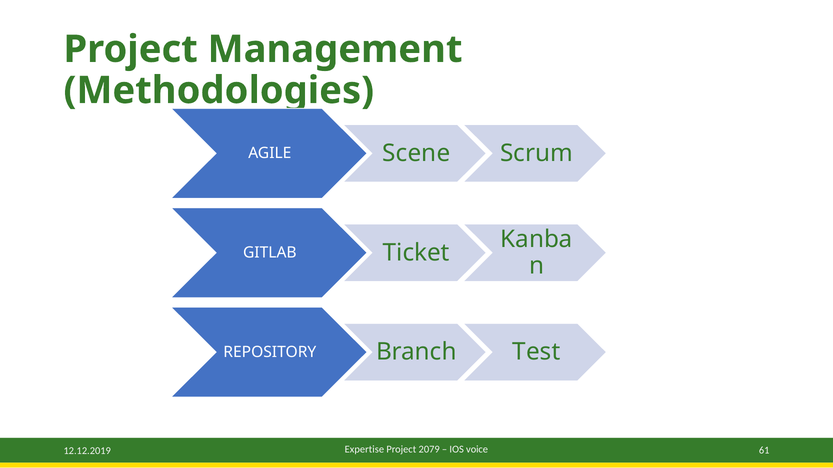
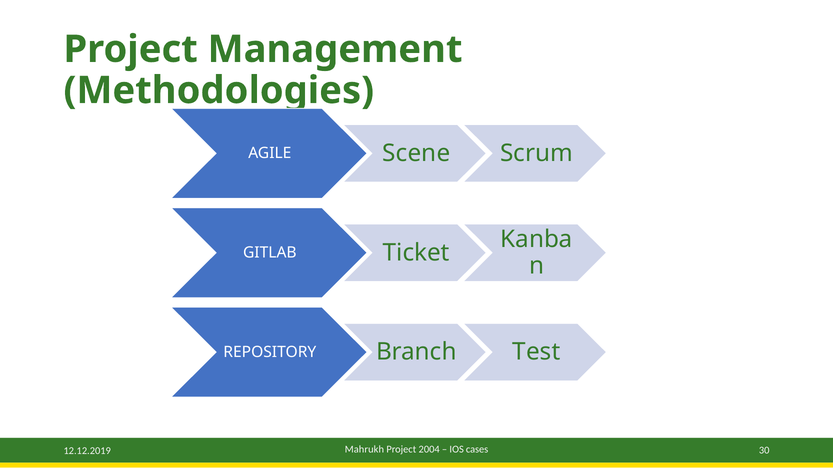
Expertise: Expertise -> Mahrukh
2079: 2079 -> 2004
voice: voice -> cases
61: 61 -> 30
